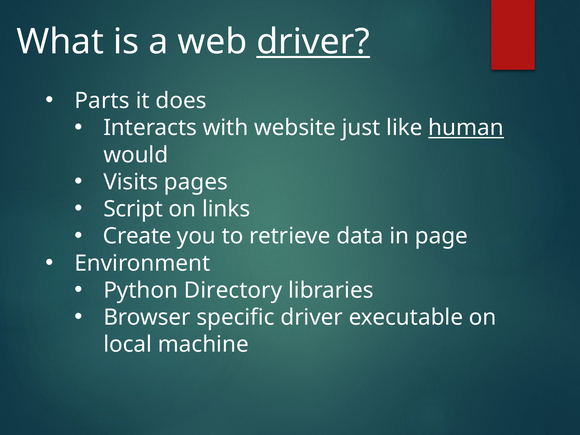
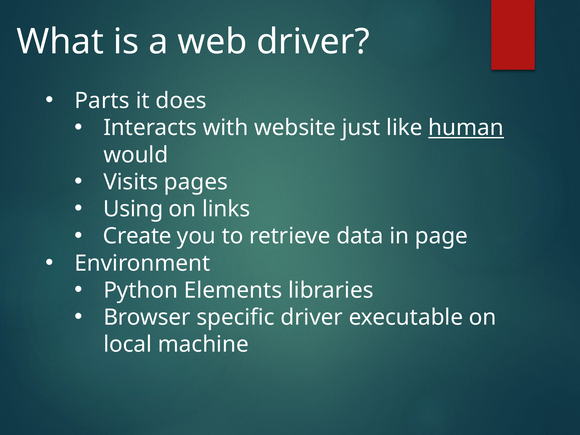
driver at (313, 42) underline: present -> none
Script: Script -> Using
Directory: Directory -> Elements
